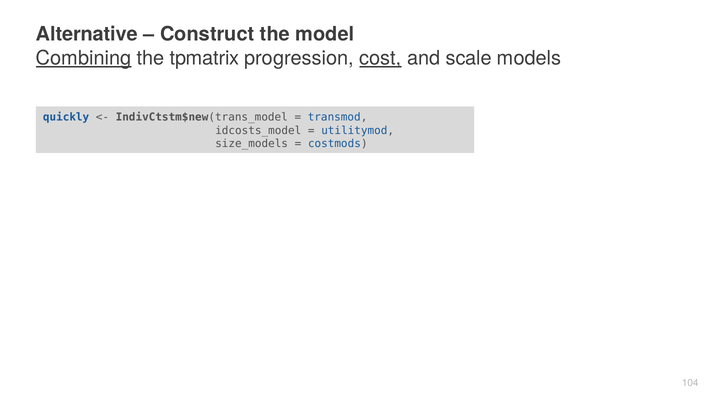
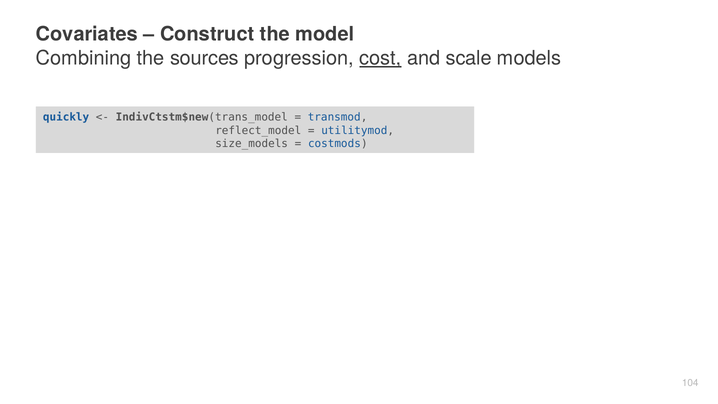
Alternative: Alternative -> Covariates
Combining underline: present -> none
tpmatrix: tpmatrix -> sources
idcosts_model: idcosts_model -> reflect_model
